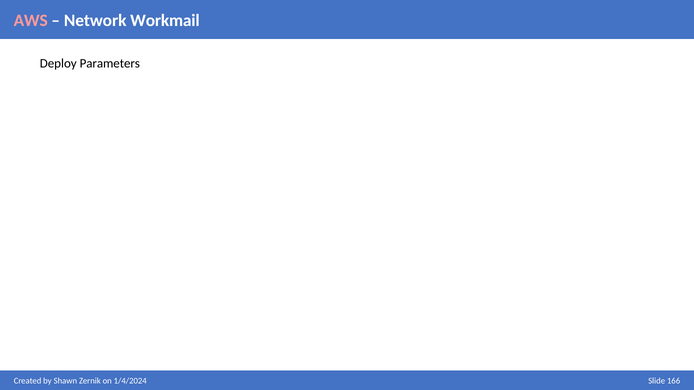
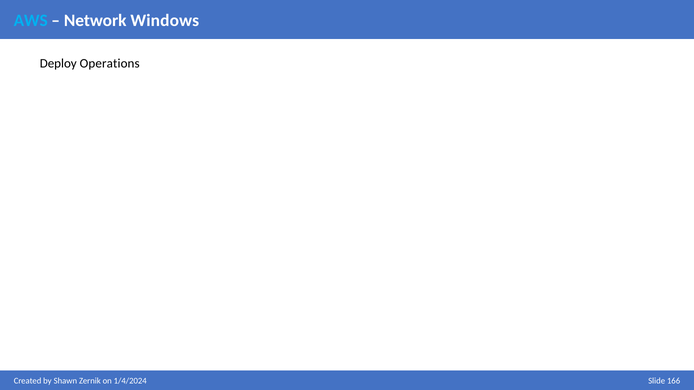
AWS colour: pink -> light blue
Workmail: Workmail -> Windows
Parameters: Parameters -> Operations
